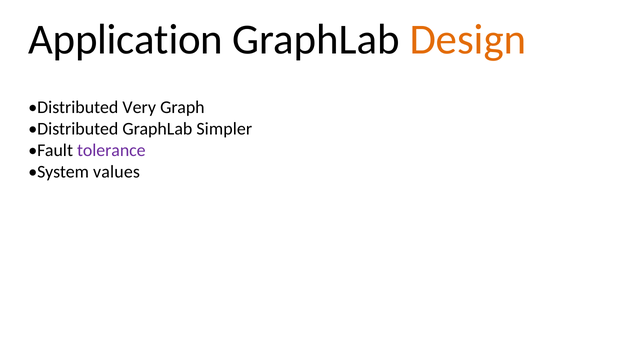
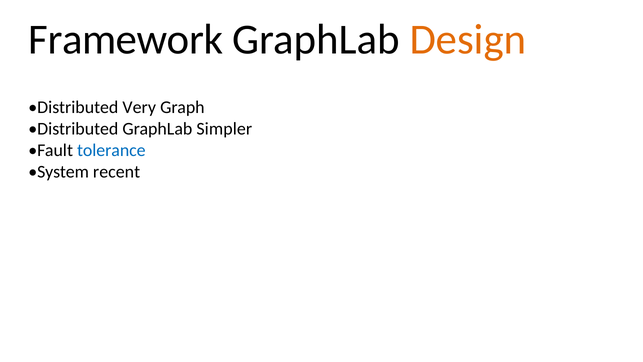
Application: Application -> Framework
tolerance colour: purple -> blue
values: values -> recent
